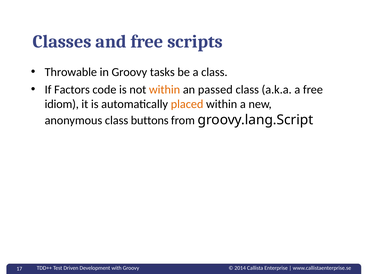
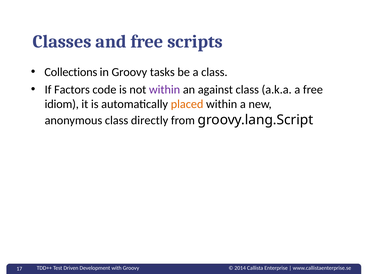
Throwable: Throwable -> Collections
within at (165, 89) colour: orange -> purple
passed: passed -> against
buttons: buttons -> directly
